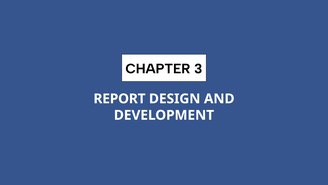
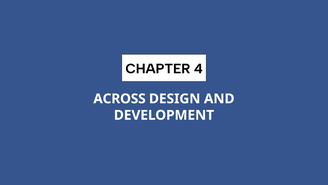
3: 3 -> 4
REPORT: REPORT -> ACROSS
